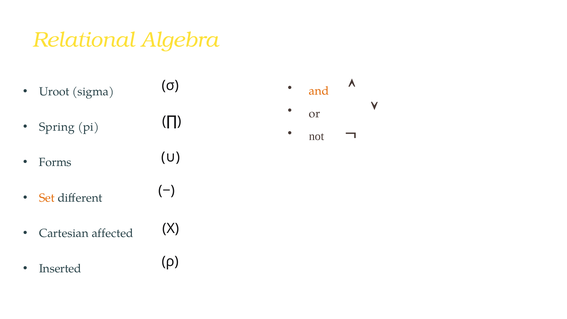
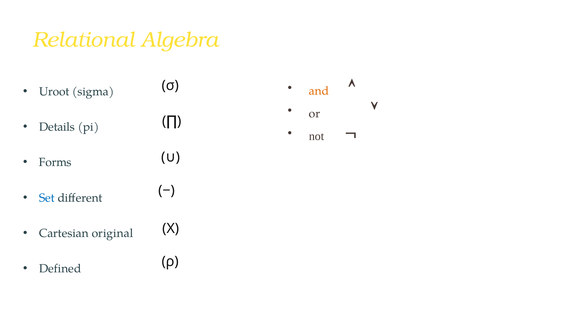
Spring: Spring -> Details
Set colour: orange -> blue
affected: affected -> original
Inserted: Inserted -> Defined
